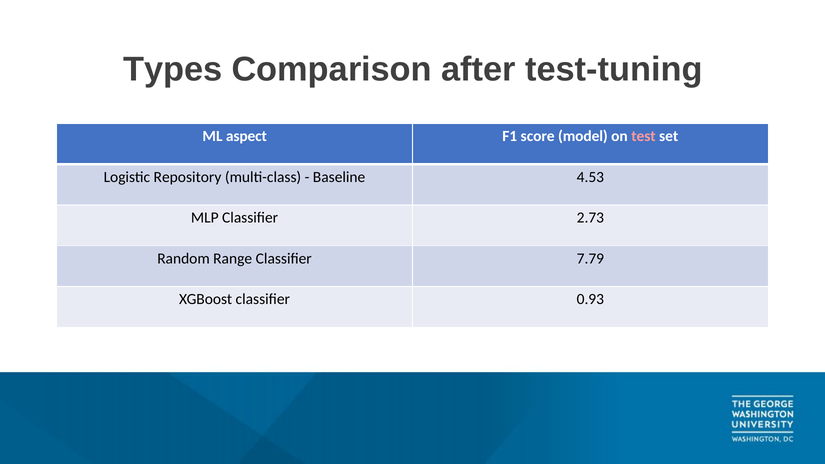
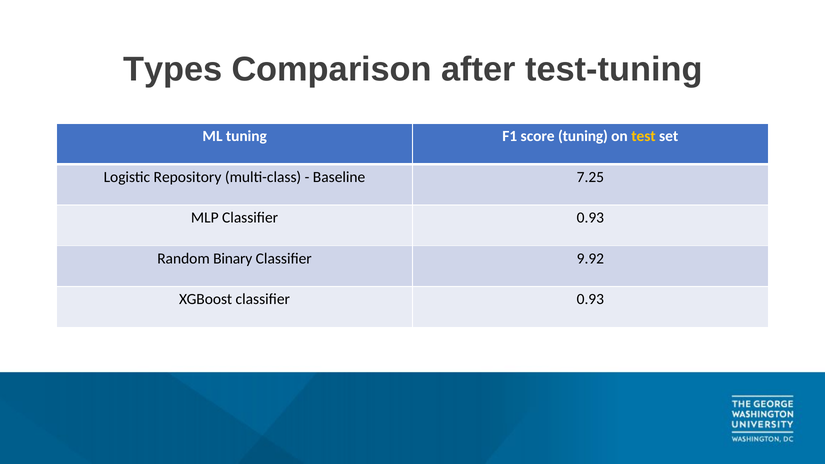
ML aspect: aspect -> tuning
score model: model -> tuning
test colour: pink -> yellow
4.53: 4.53 -> 7.25
MLP Classifier 2.73: 2.73 -> 0.93
Range: Range -> Binary
7.79: 7.79 -> 9.92
